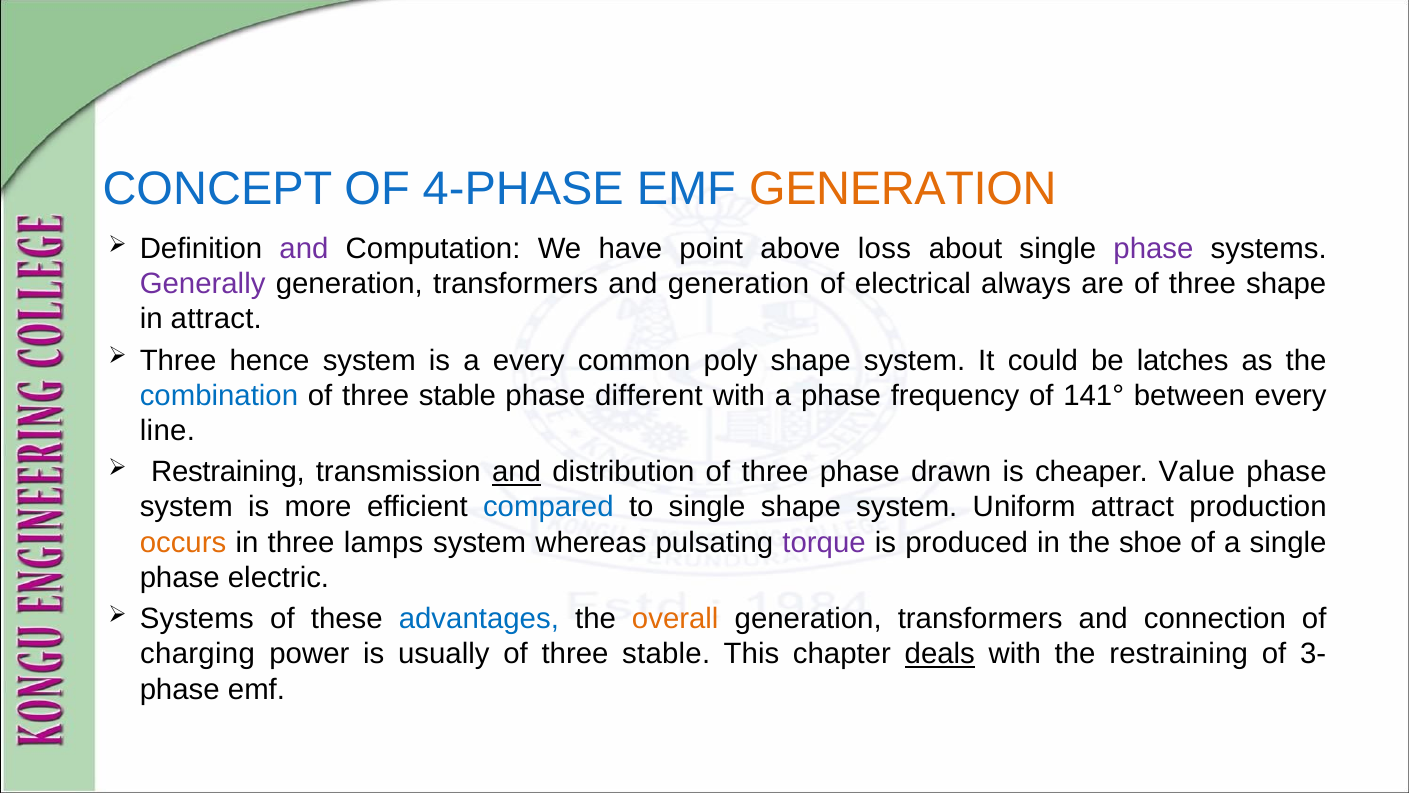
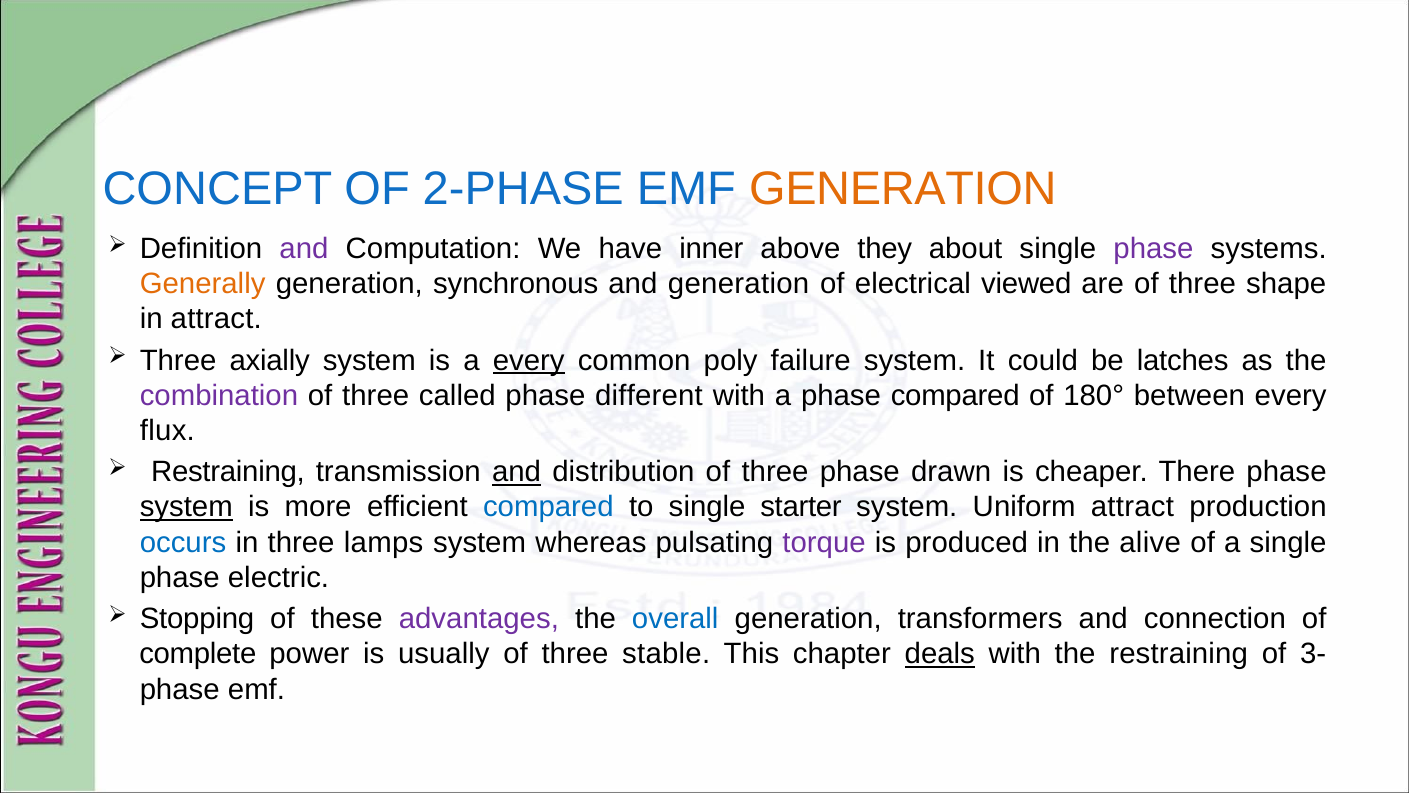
4-PHASE: 4-PHASE -> 2-PHASE
point: point -> inner
loss: loss -> they
Generally colour: purple -> orange
transformers at (516, 284): transformers -> synchronous
always: always -> viewed
hence: hence -> axially
every at (529, 360) underline: none -> present
poly shape: shape -> failure
combination colour: blue -> purple
stable at (457, 395): stable -> called
phase frequency: frequency -> compared
141°: 141° -> 180°
line: line -> flux
Value: Value -> There
system at (186, 507) underline: none -> present
single shape: shape -> starter
occurs colour: orange -> blue
shoe: shoe -> alive
Systems at (197, 619): Systems -> Stopping
advantages colour: blue -> purple
overall colour: orange -> blue
charging: charging -> complete
